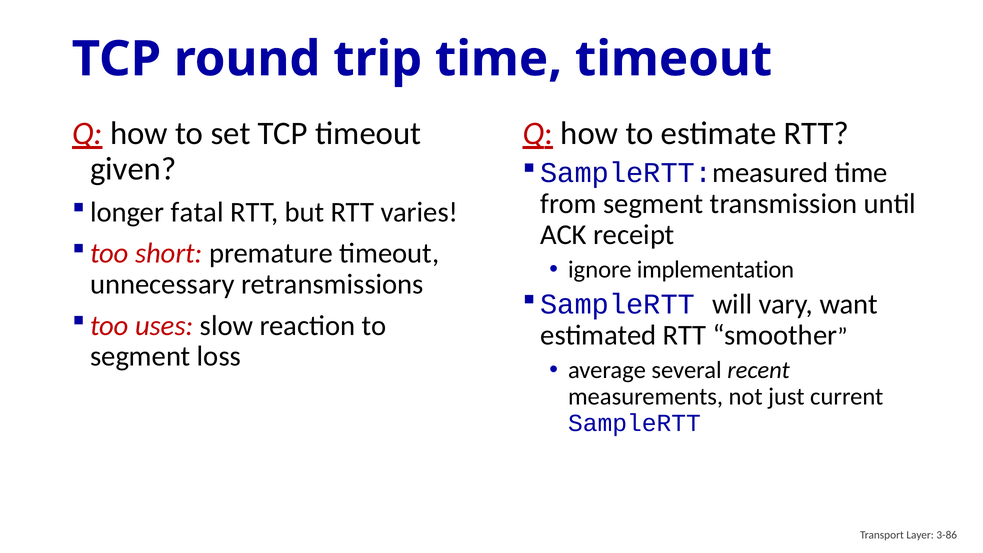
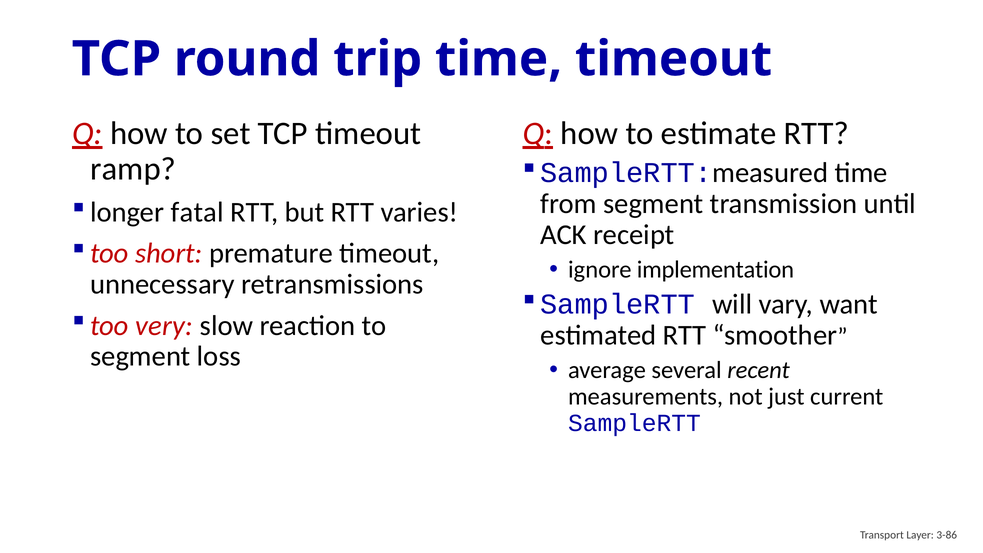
given: given -> ramp
uses: uses -> very
